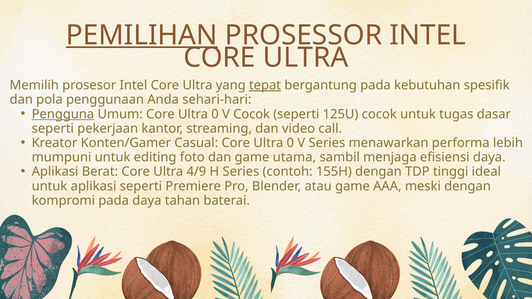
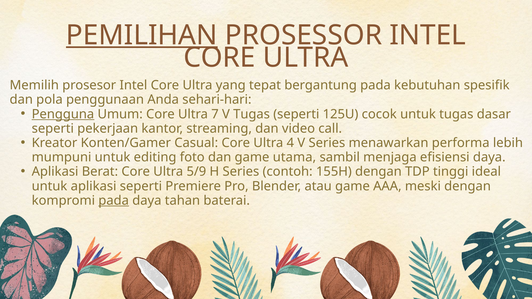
tepat underline: present -> none
Umum Core Ultra 0: 0 -> 7
V Cocok: Cocok -> Tugas
Casual Core Ultra 0: 0 -> 4
4/9: 4/9 -> 5/9
pada at (114, 201) underline: none -> present
